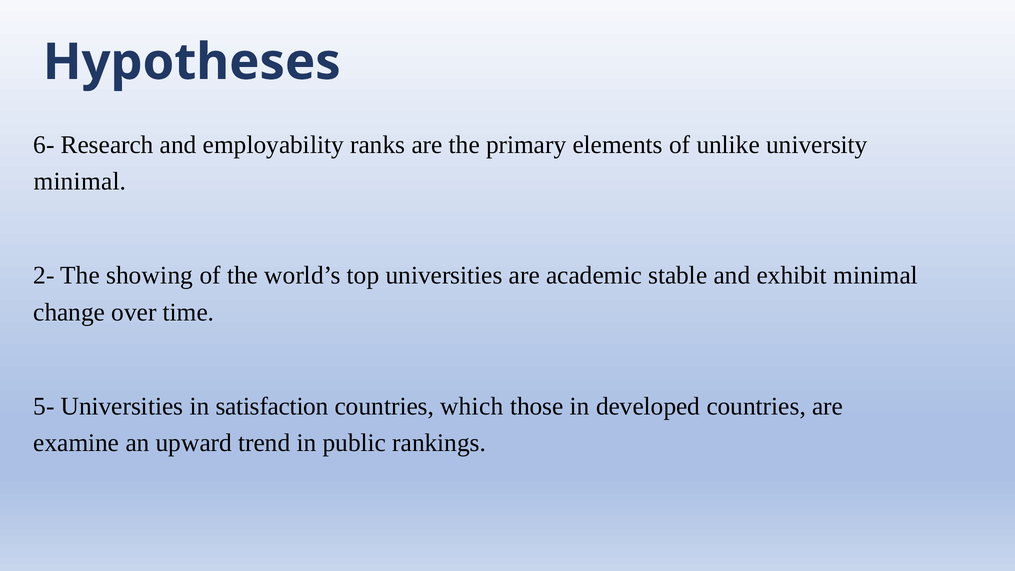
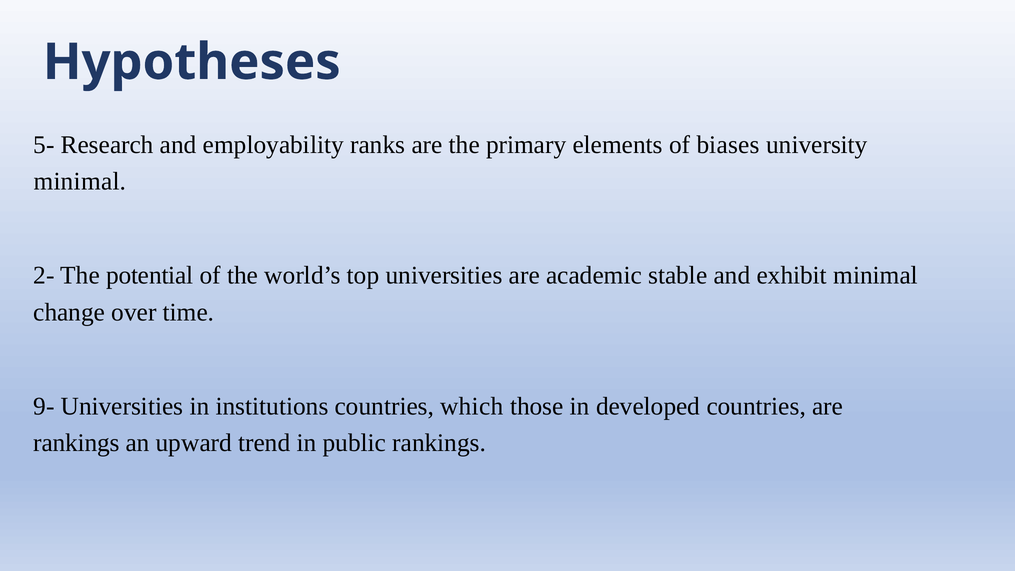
6-: 6- -> 5-
unlike: unlike -> biases
showing: showing -> potential
5-: 5- -> 9-
satisfaction: satisfaction -> institutions
examine at (76, 443): examine -> rankings
